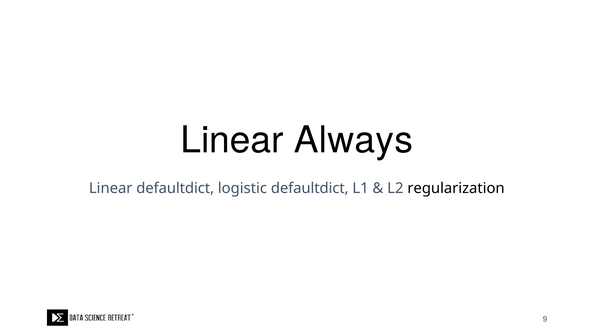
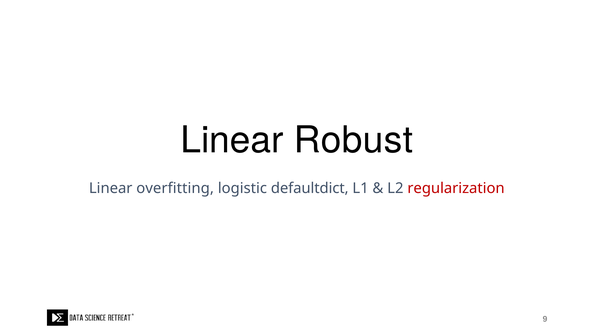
Always: Always -> Robust
Linear defaultdict: defaultdict -> overfitting
regularization colour: black -> red
